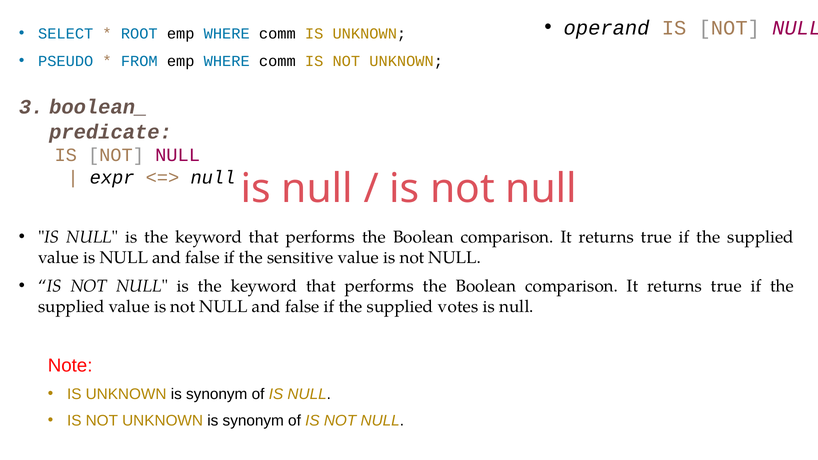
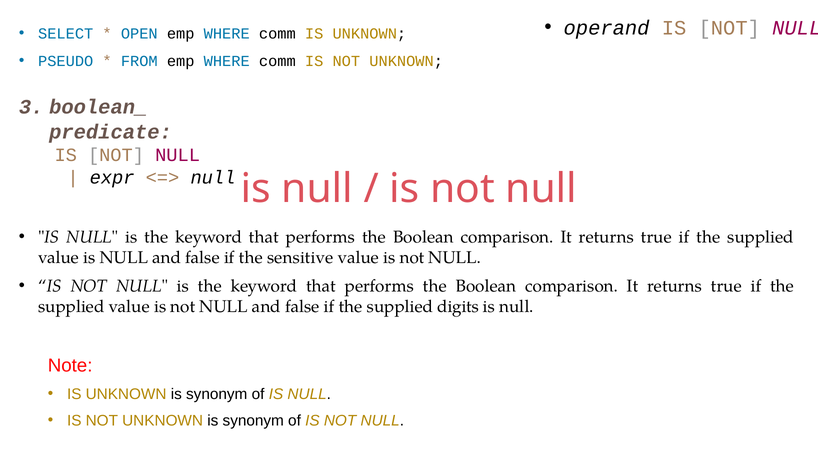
ROOT: ROOT -> OPEN
votes: votes -> digits
